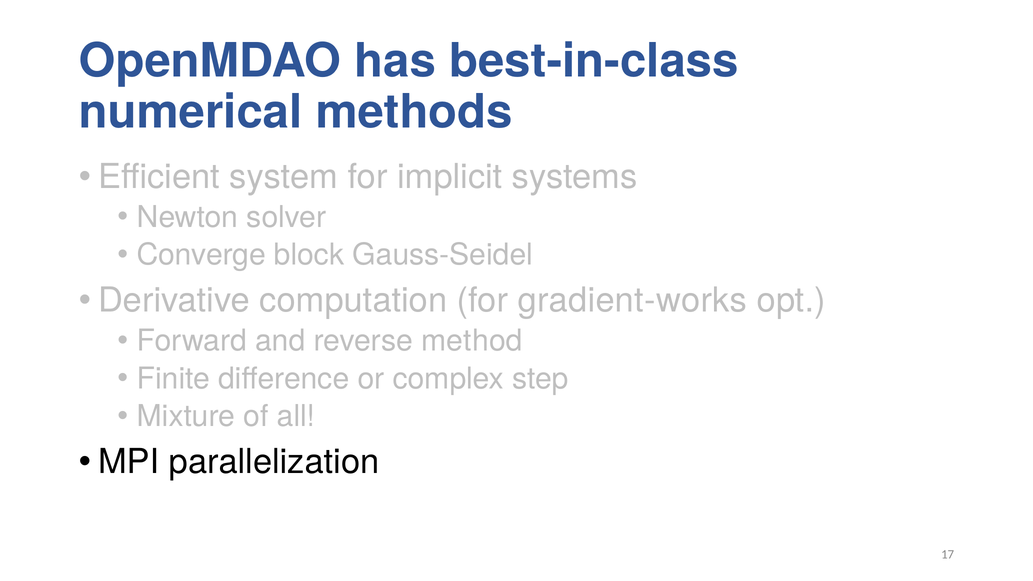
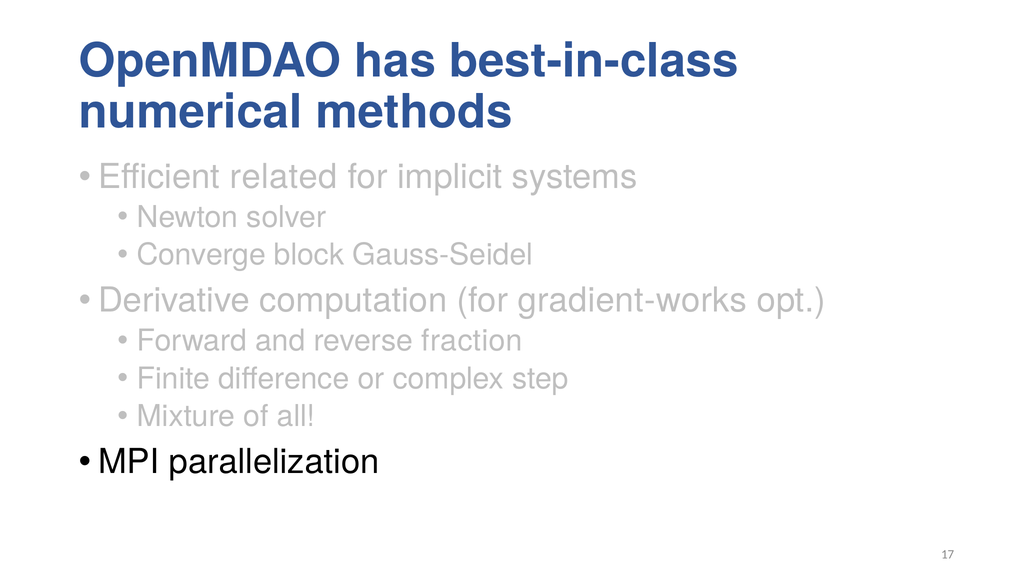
system: system -> related
method: method -> fraction
